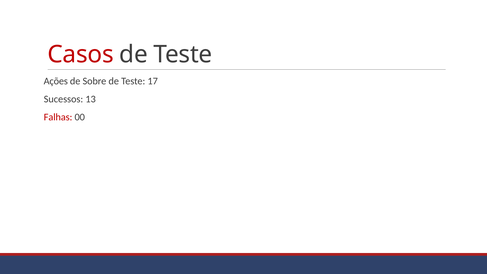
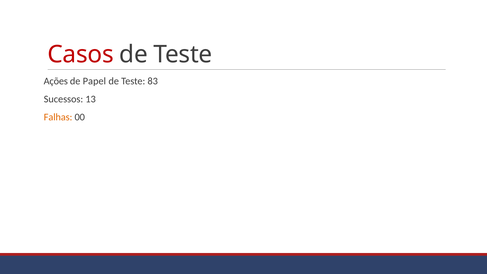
Sobre: Sobre -> Papel
17: 17 -> 83
Falhas colour: red -> orange
